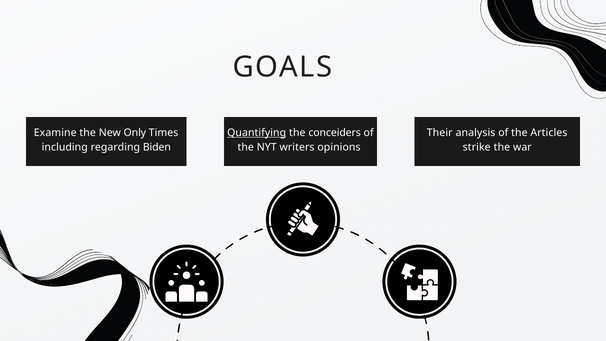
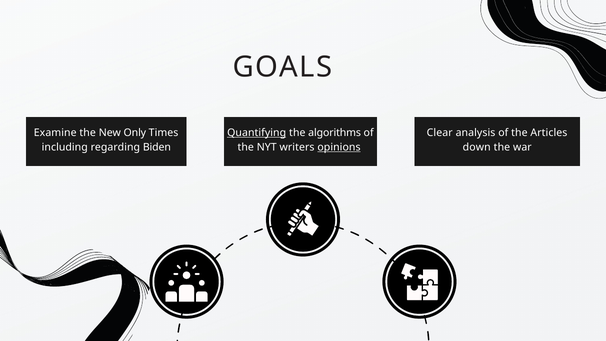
conceiders: conceiders -> algorithms
Their: Their -> Clear
opinions underline: none -> present
strike: strike -> down
